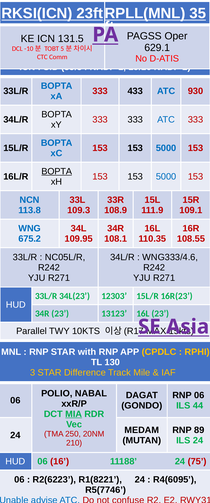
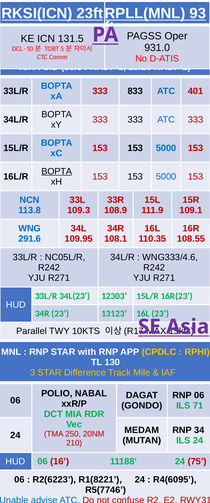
35: 35 -> 93
629.1: 629.1 -> 931.0
433: 433 -> 833
930: 930 -> 401
675.2: 675.2 -> 291.6
44: 44 -> 71
MIA underline: present -> none
89: 89 -> 34
